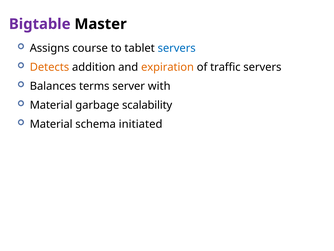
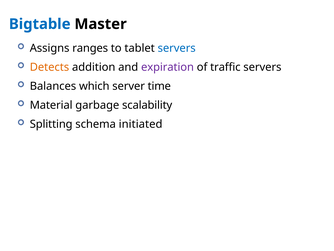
Bigtable colour: purple -> blue
course: course -> ranges
expiration colour: orange -> purple
terms: terms -> which
with: with -> time
Material at (51, 124): Material -> Splitting
